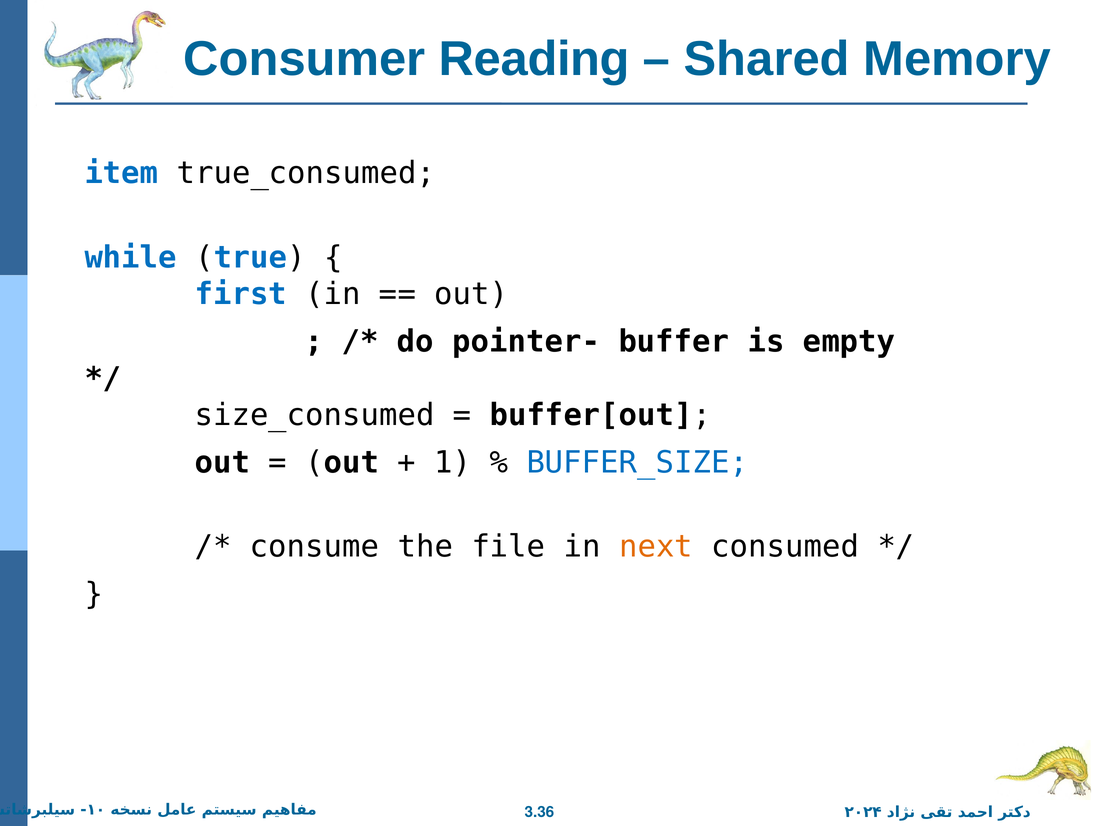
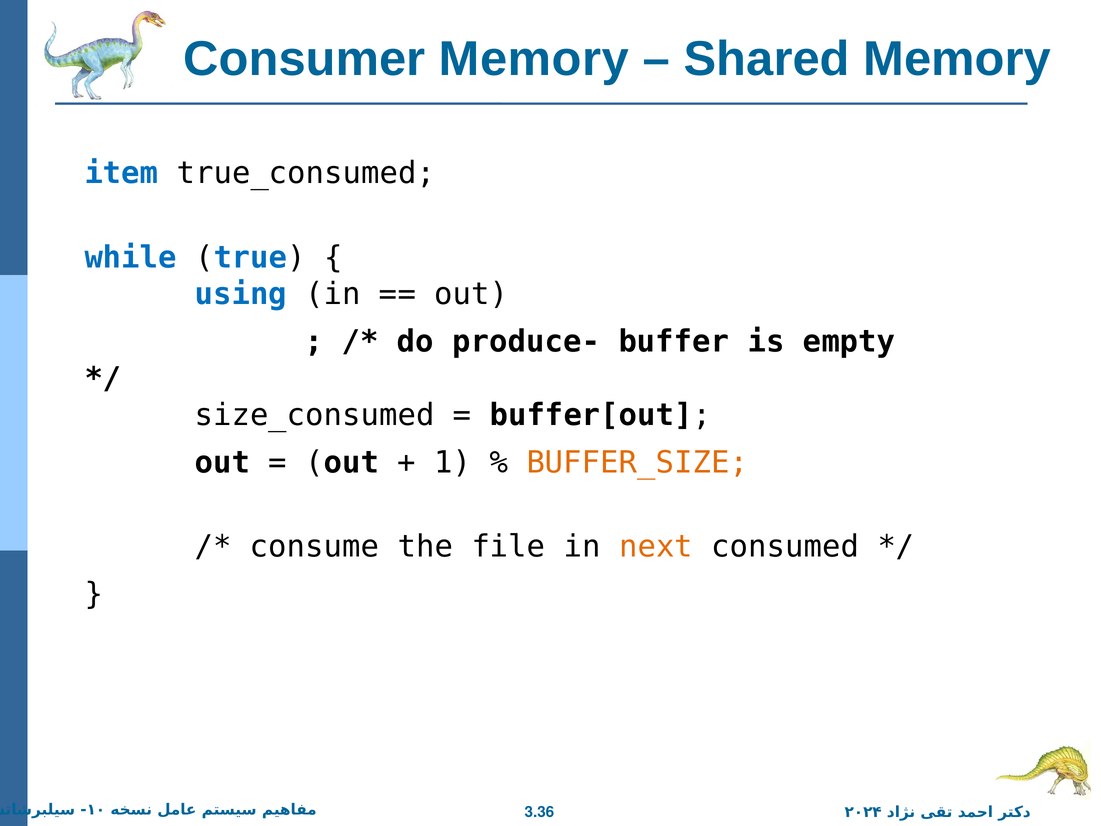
Consumer Reading: Reading -> Memory
first: first -> using
pointer-: pointer- -> produce-
BUFFER_SIZE colour: blue -> orange
